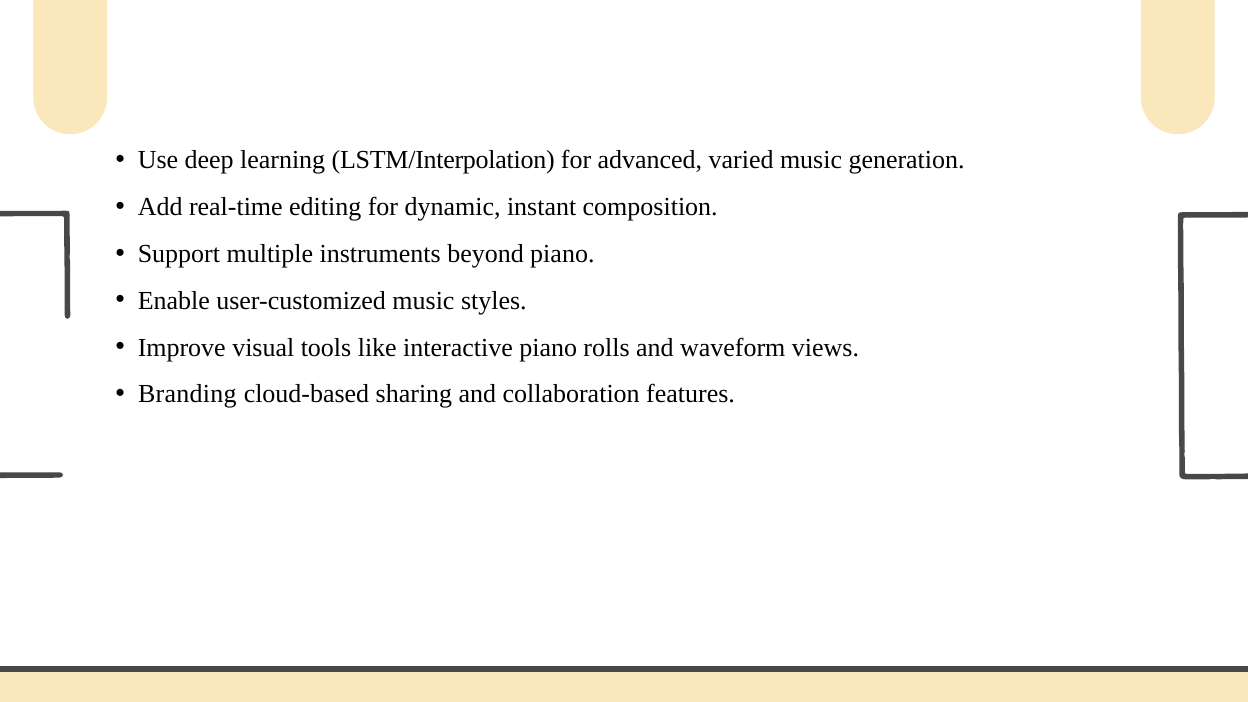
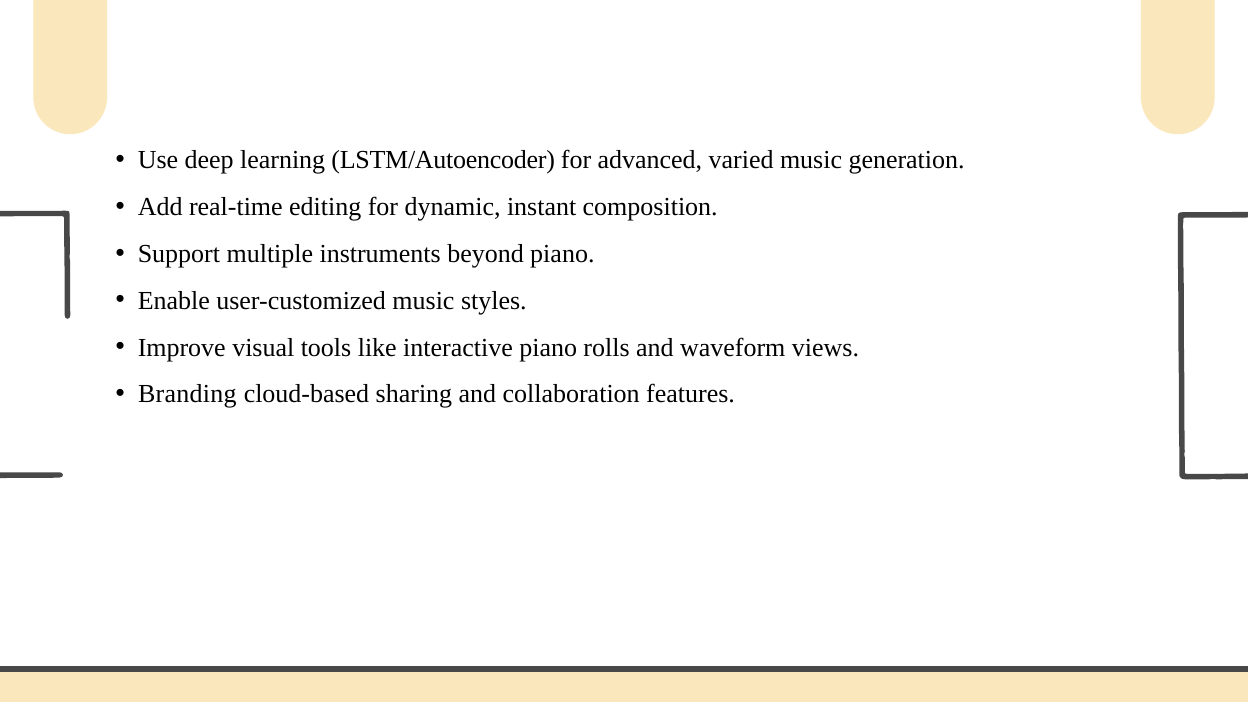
LSTM/Interpolation: LSTM/Interpolation -> LSTM/Autoencoder
